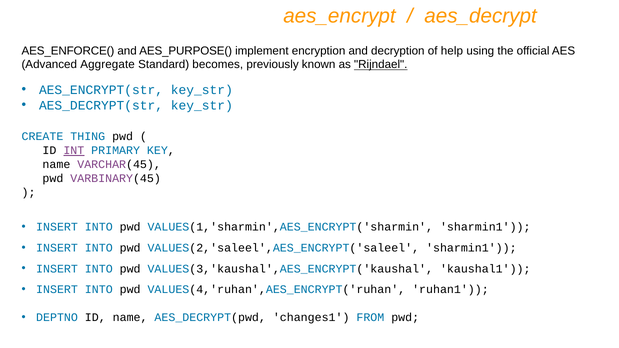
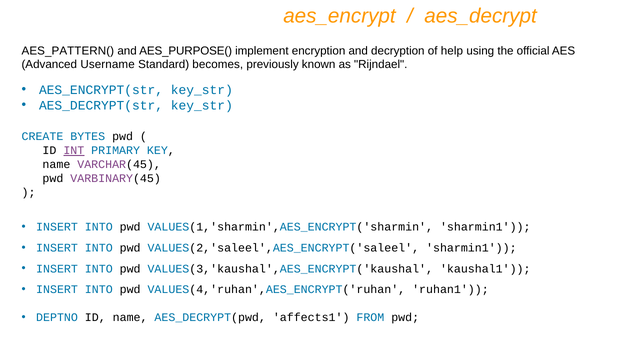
AES_ENFORCE(: AES_ENFORCE( -> AES_PATTERN(
Aggregate: Aggregate -> Username
Rijndael underline: present -> none
THING: THING -> BYTES
changes1: changes1 -> affects1
